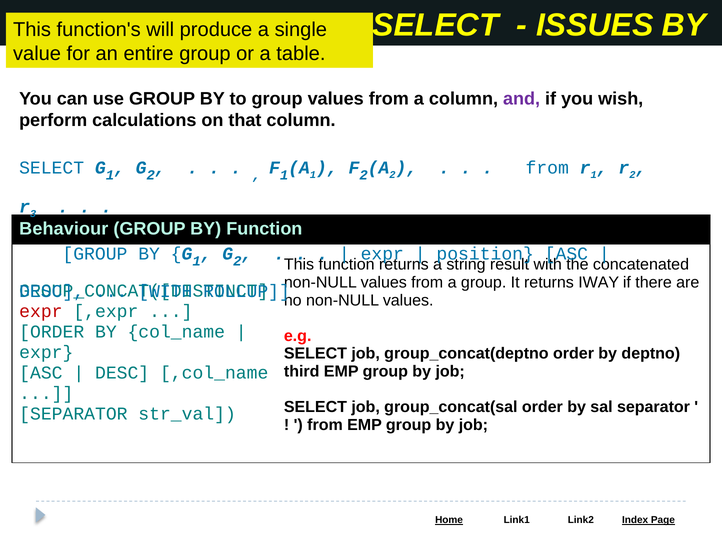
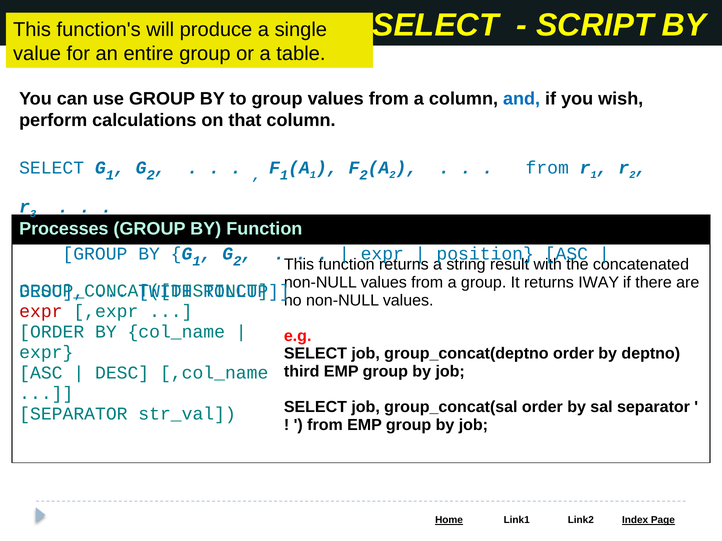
ISSUES: ISSUES -> SCRIPT
and colour: purple -> blue
Behaviour: Behaviour -> Processes
